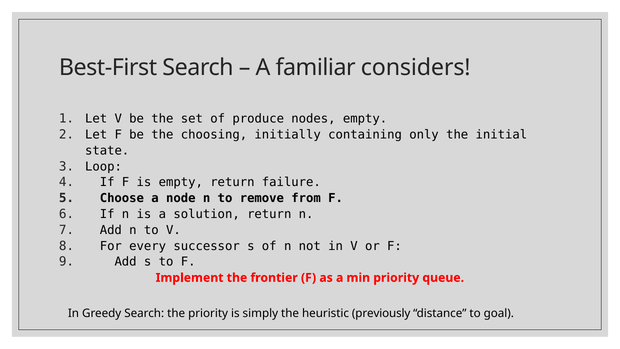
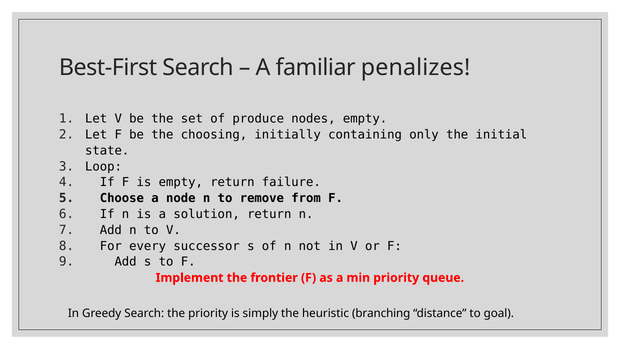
considers: considers -> penalizes
previously: previously -> branching
